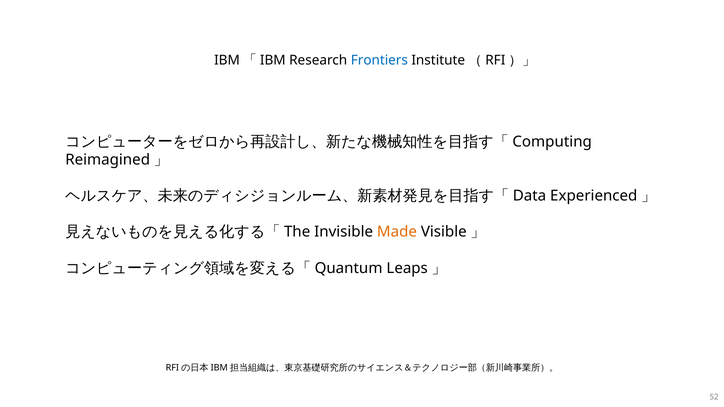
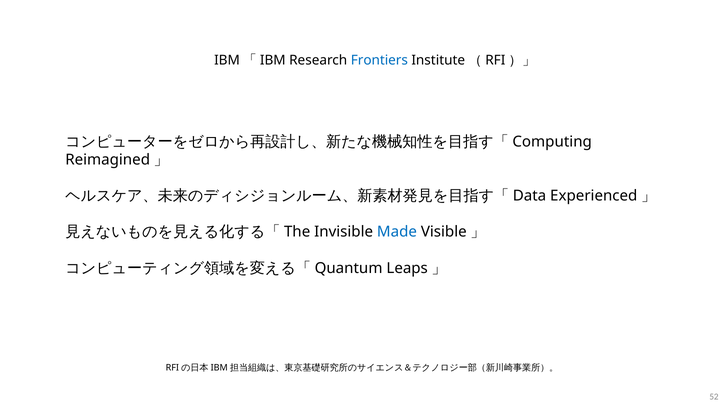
Made colour: orange -> blue
